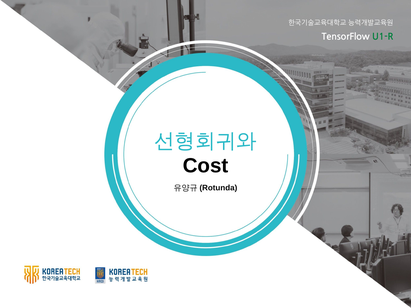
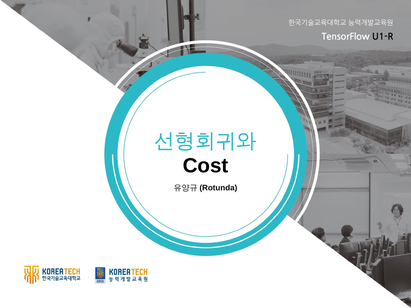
U1-R colour: green -> black
